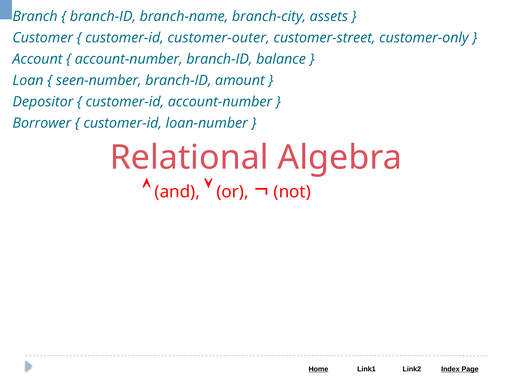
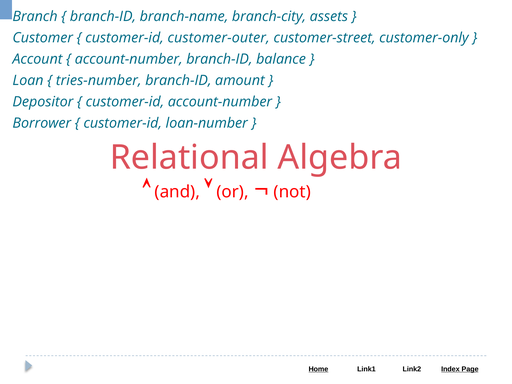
seen-number: seen-number -> tries-number
